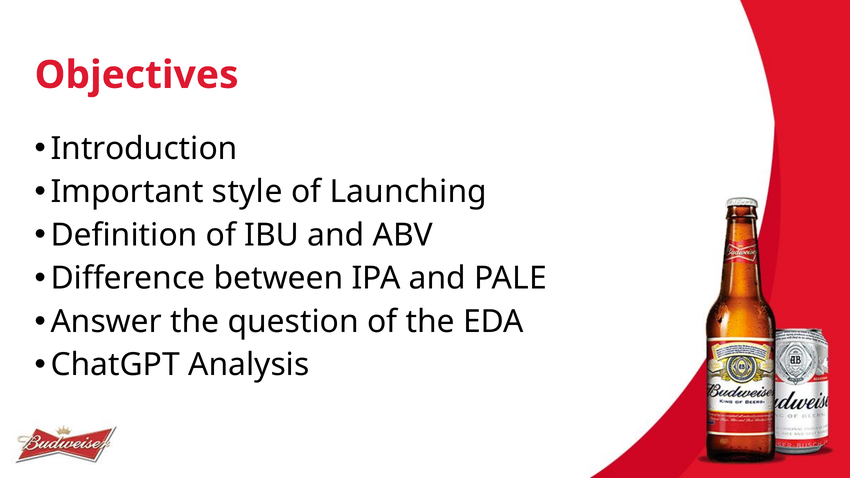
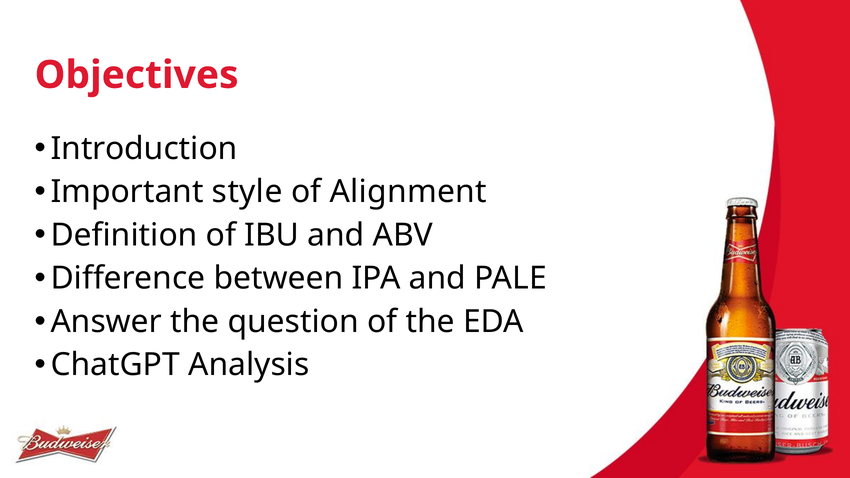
Launching: Launching -> Alignment
